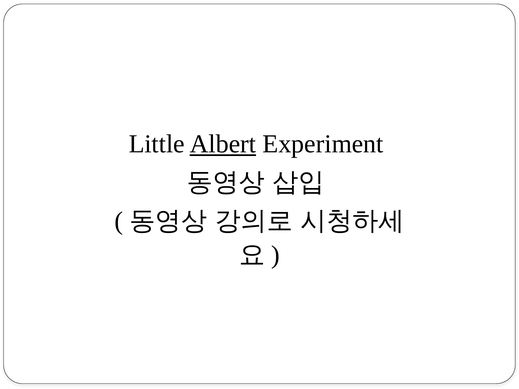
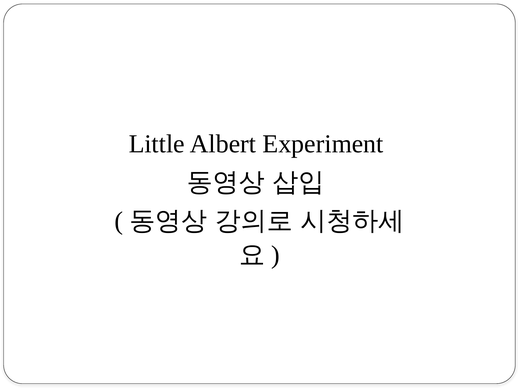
Albert underline: present -> none
